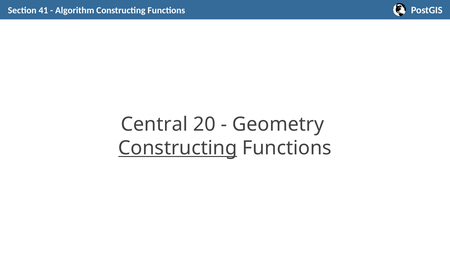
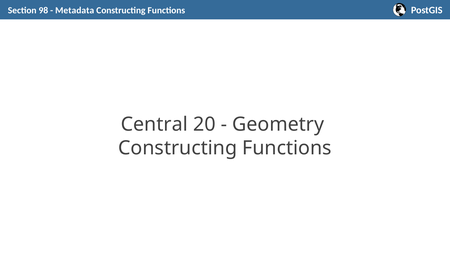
41: 41 -> 98
Algorithm: Algorithm -> Metadata
Constructing at (178, 148) underline: present -> none
